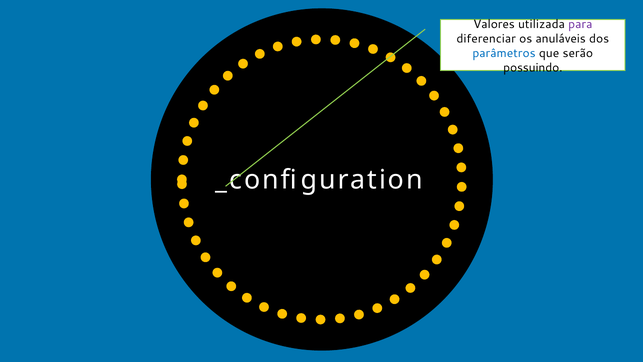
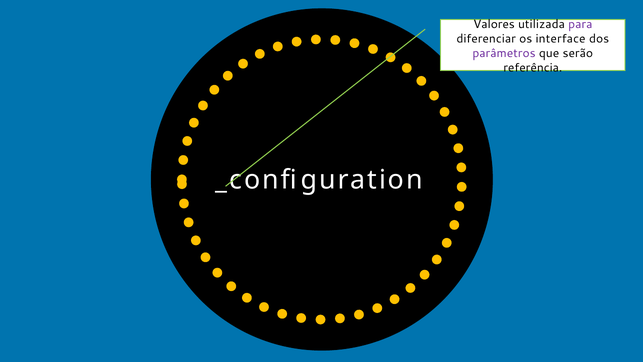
anuláveis: anuláveis -> interface
parâmetros colour: blue -> purple
possuindo: possuindo -> referência
